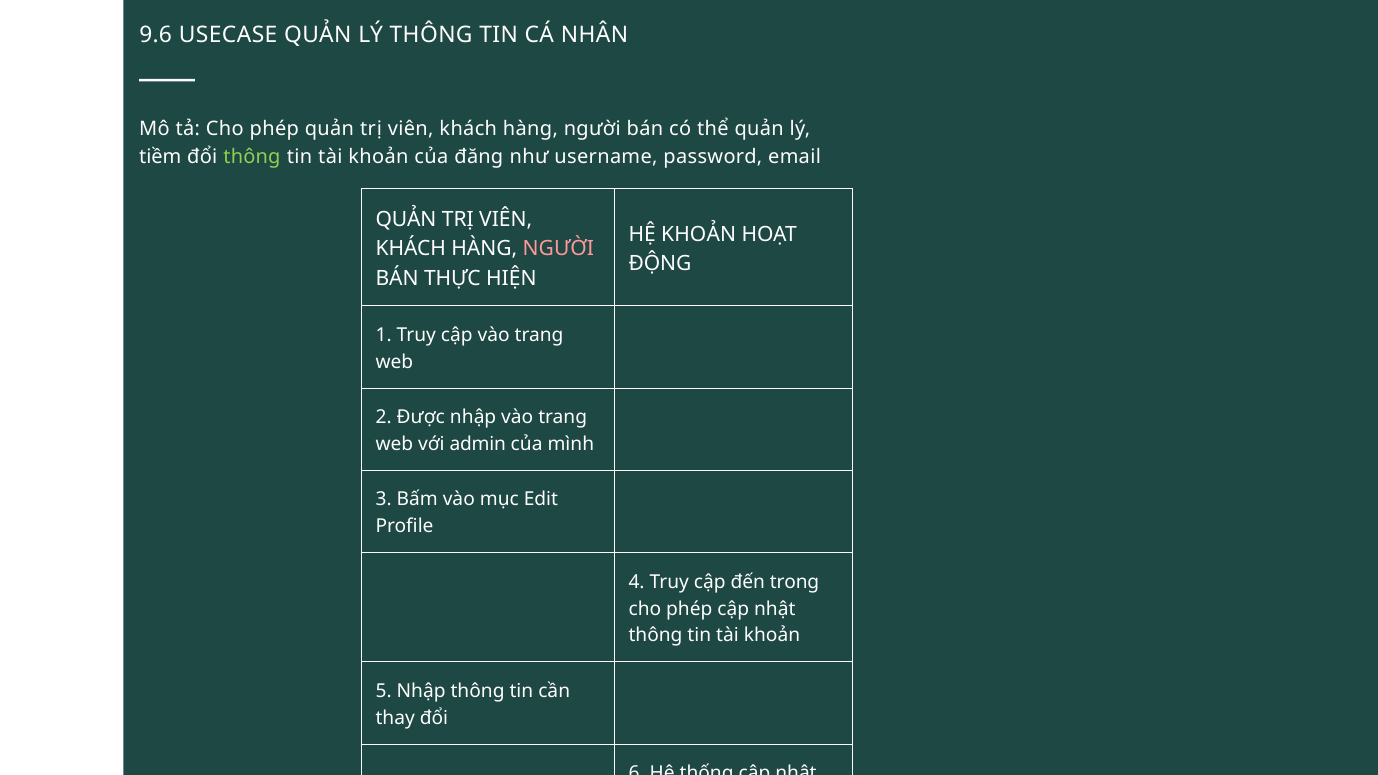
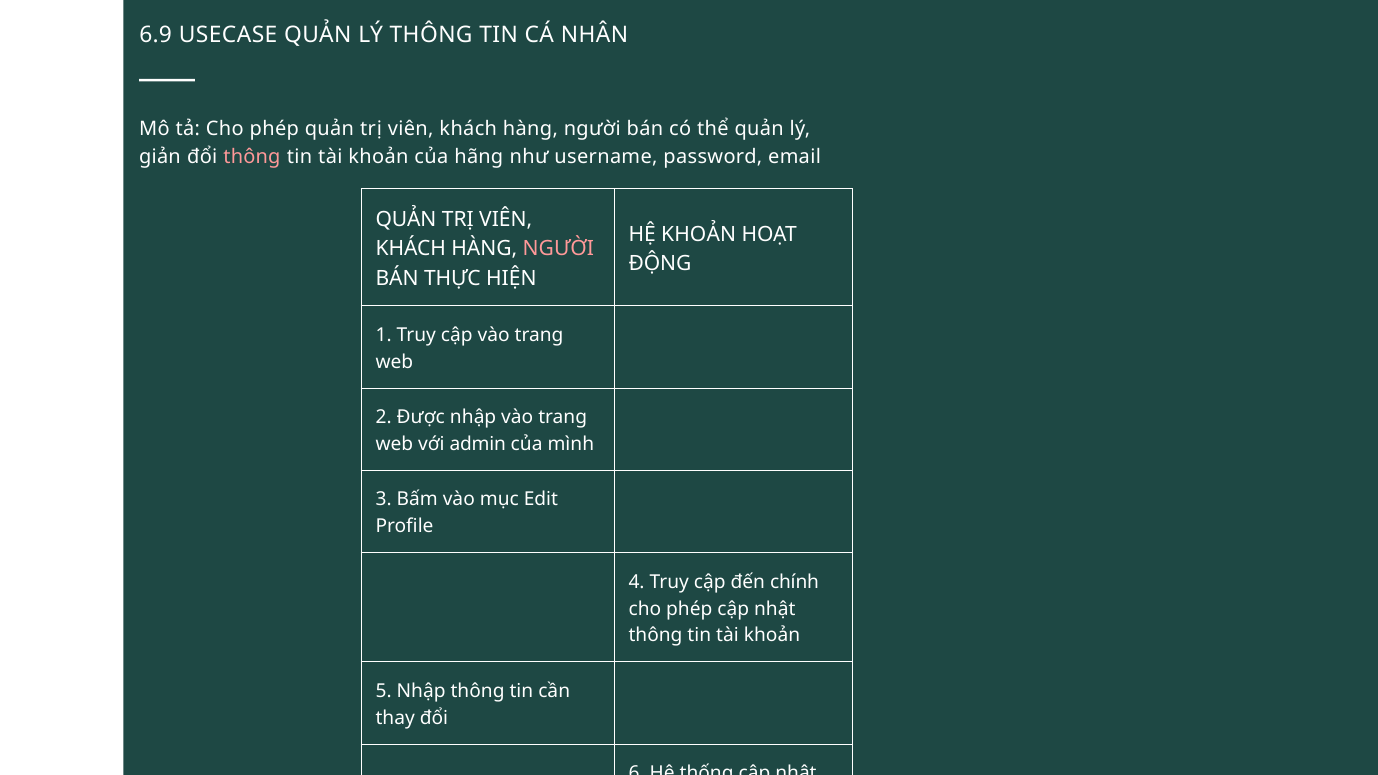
9.6: 9.6 -> 6.9
tiềm: tiềm -> giản
thông at (252, 157) colour: light green -> pink
đăng: đăng -> hãng
đến trong: trong -> chính
